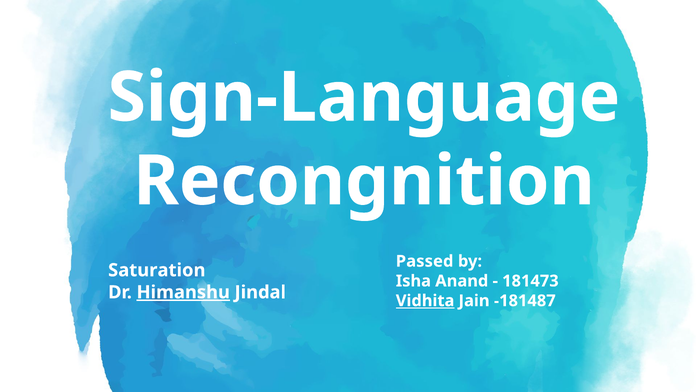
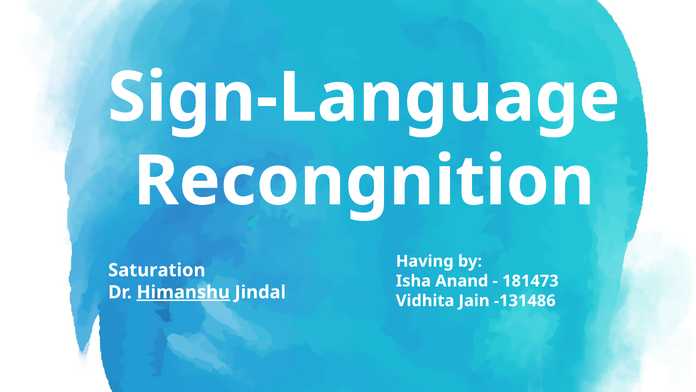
Passed: Passed -> Having
Vidhita underline: present -> none
-181487: -181487 -> -131486
